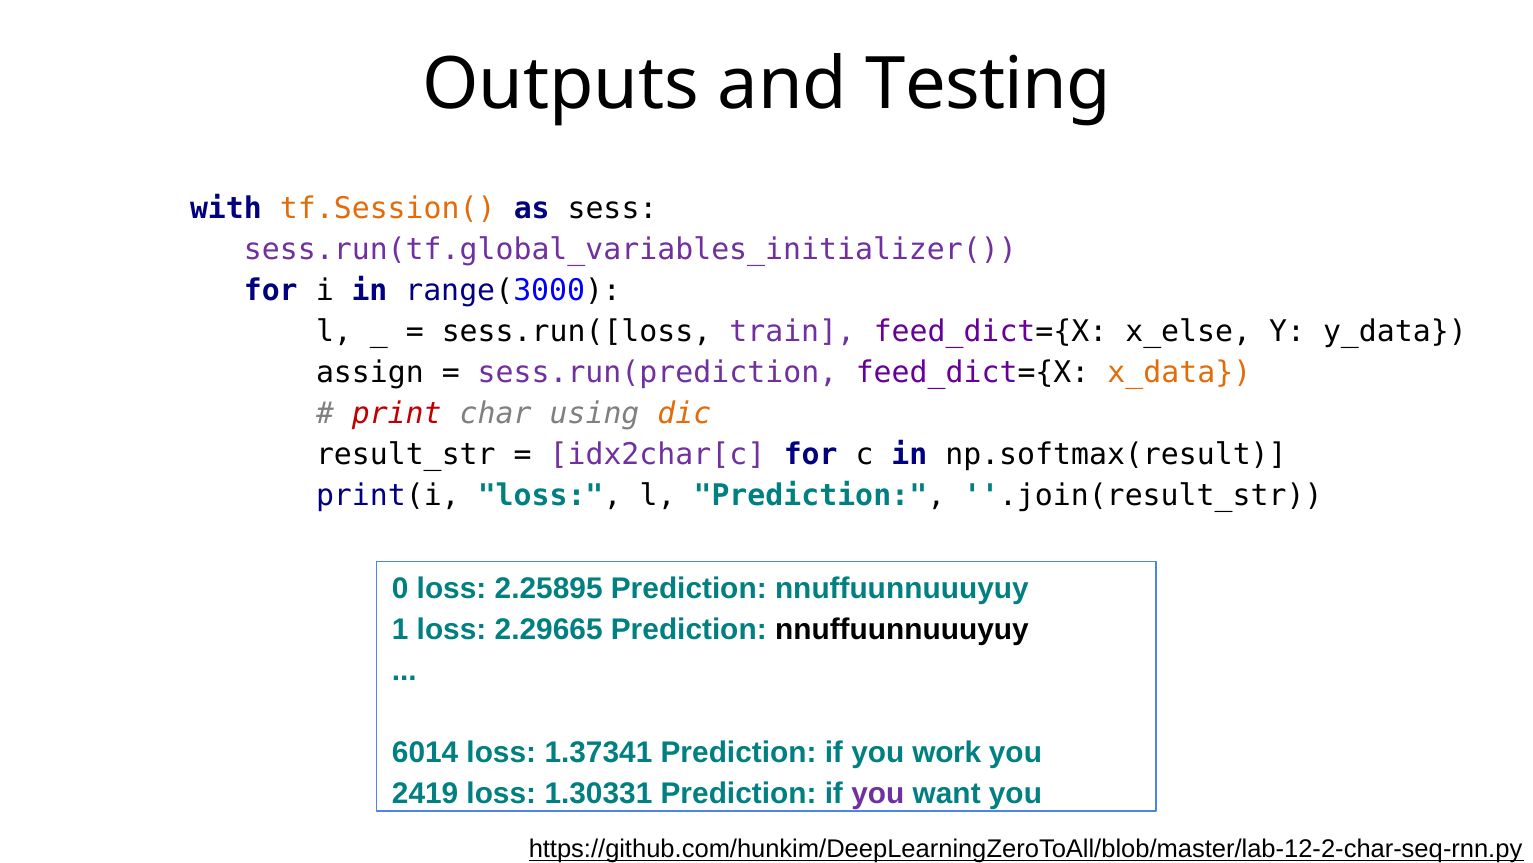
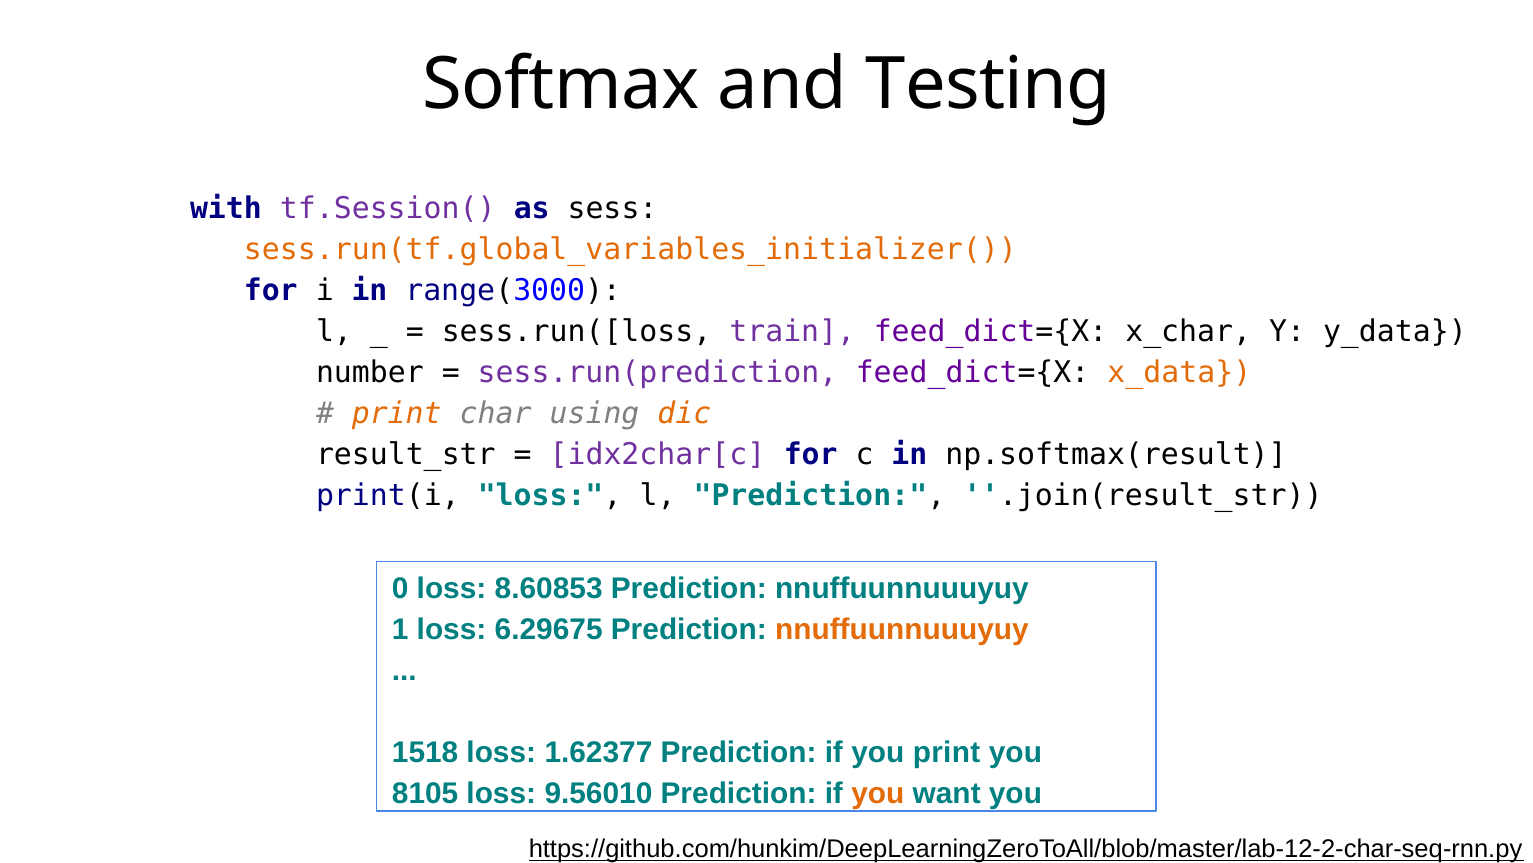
Outputs: Outputs -> Softmax
tf.Session( colour: orange -> purple
sess.run(tf.global_variables_initializer( colour: purple -> orange
x_else: x_else -> x_char
assign: assign -> number
print at (397, 414) colour: red -> orange
2.25895: 2.25895 -> 8.60853
2.29665: 2.29665 -> 6.29675
nnuffuunnuuuyuy at (902, 629) colour: black -> orange
6014: 6014 -> 1518
1.37341: 1.37341 -> 1.62377
you work: work -> print
2419: 2419 -> 8105
1.30331: 1.30331 -> 9.56010
you at (878, 793) colour: purple -> orange
